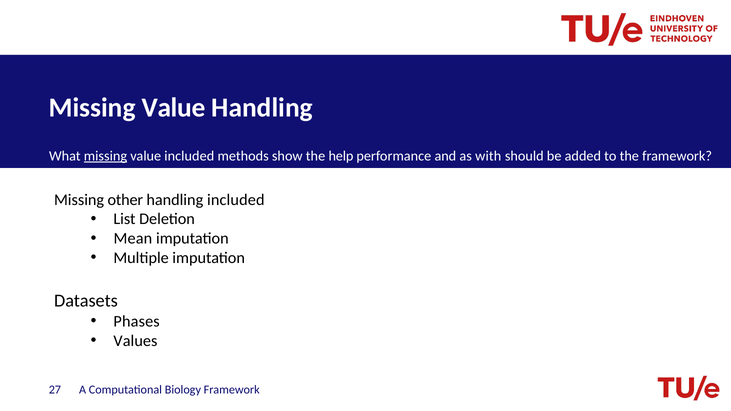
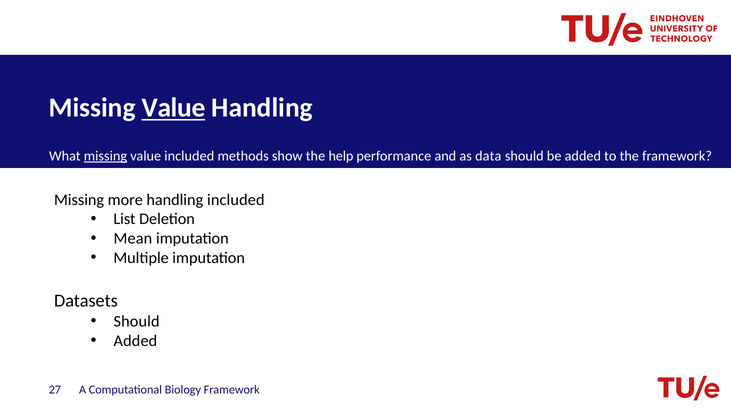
Value at (174, 108) underline: none -> present
with: with -> data
other: other -> more
Phases at (137, 322): Phases -> Should
Values at (135, 341): Values -> Added
